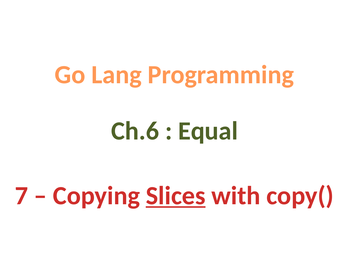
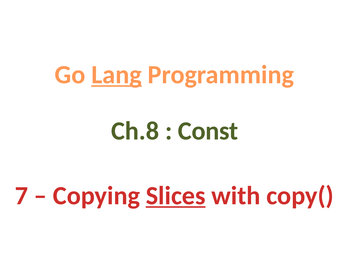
Lang underline: none -> present
Ch.6: Ch.6 -> Ch.8
Equal: Equal -> Const
